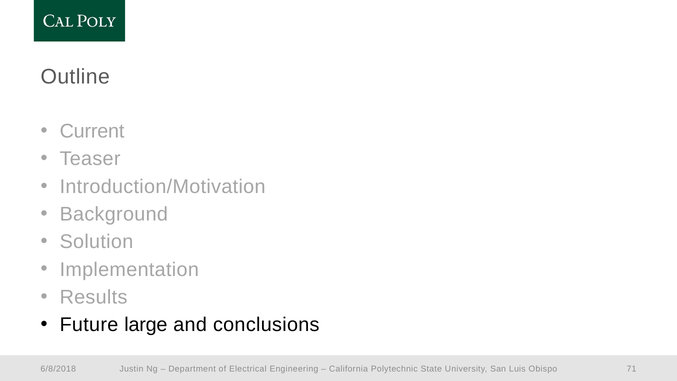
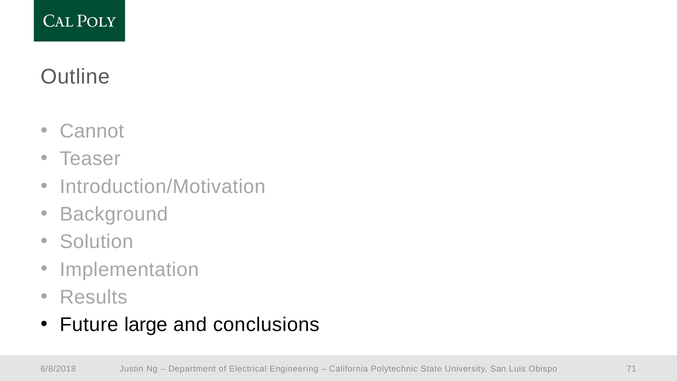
Current: Current -> Cannot
